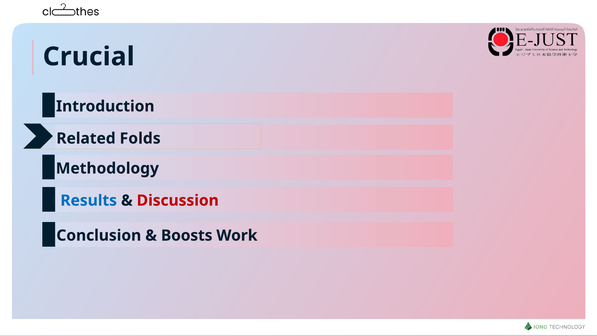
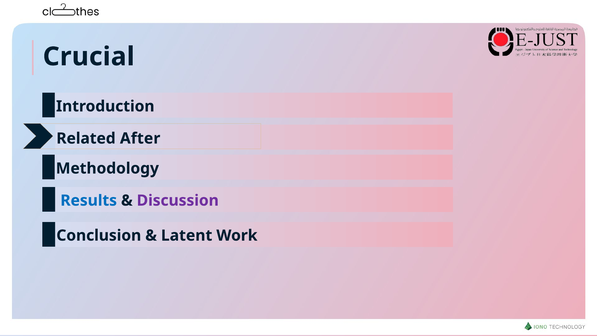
Folds: Folds -> After
Discussion colour: red -> purple
Boosts: Boosts -> Latent
